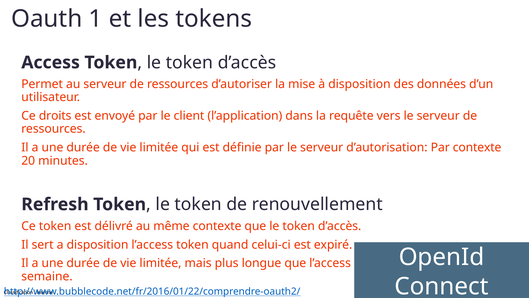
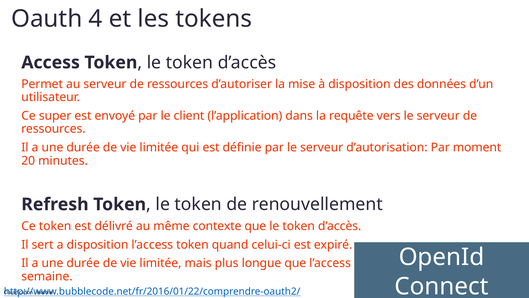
Oauth 1: 1 -> 4
droits: droits -> super
Par contexte: contexte -> moment
